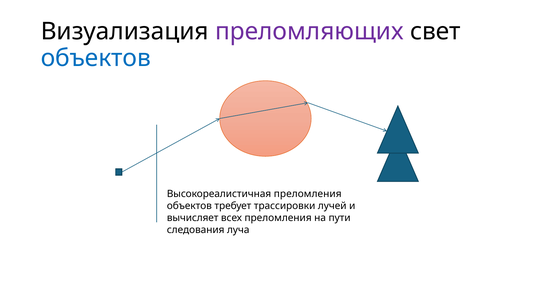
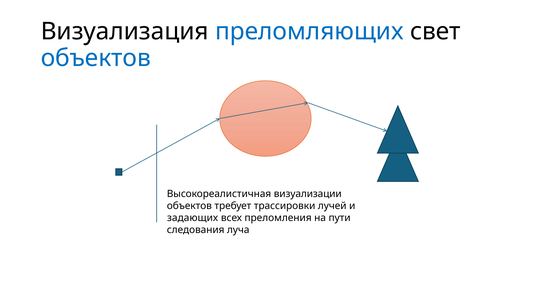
преломляющих colour: purple -> blue
Высокореалистичная преломления: преломления -> визуализации
вычисляет: вычисляет -> задающих
